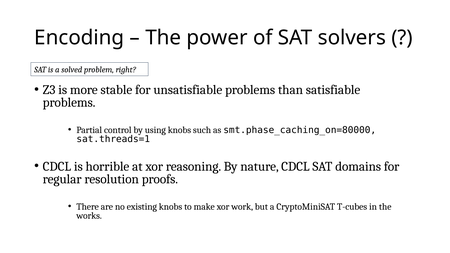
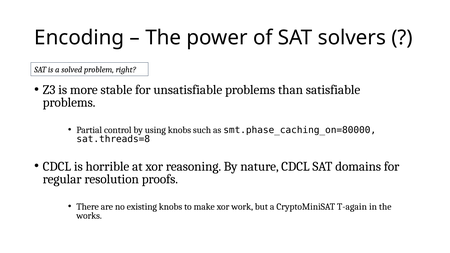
sat.threads=1: sat.threads=1 -> sat.threads=8
T-cubes: T-cubes -> T-again
